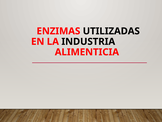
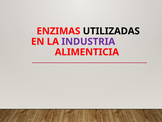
INDUSTRIA colour: black -> purple
